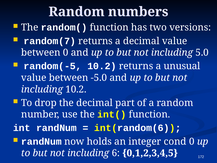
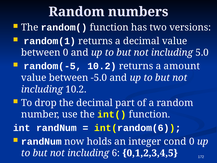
random(7: random(7 -> random(1
unusual: unusual -> amount
